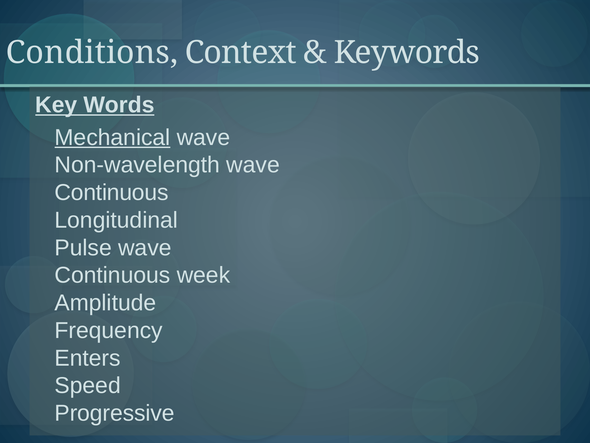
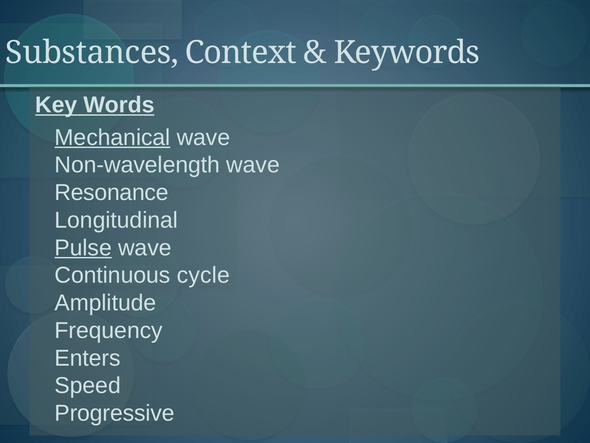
Conditions: Conditions -> Substances
Continuous at (111, 192): Continuous -> Resonance
Pulse underline: none -> present
week: week -> cycle
